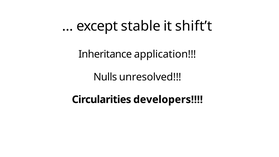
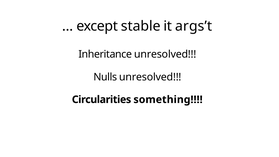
shift’t: shift’t -> args’t
Inheritance application: application -> unresolved
developers: developers -> something
